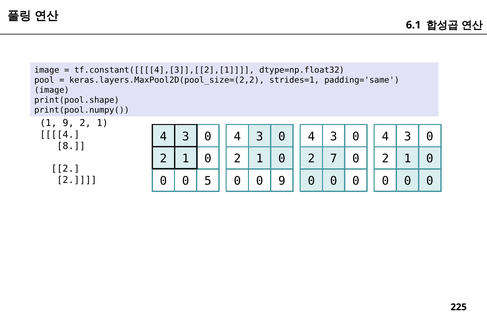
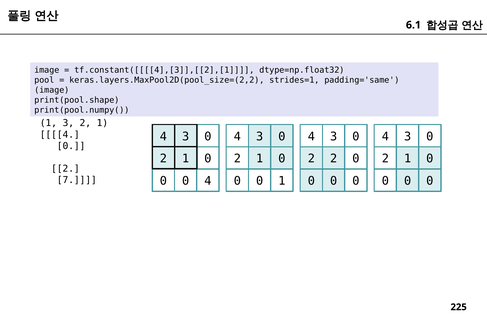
1 9: 9 -> 3
8 at (71, 146): 8 -> 0
2 7: 7 -> 2
5 at (208, 181): 5 -> 4
0 9: 9 -> 1
2 at (77, 180): 2 -> 7
